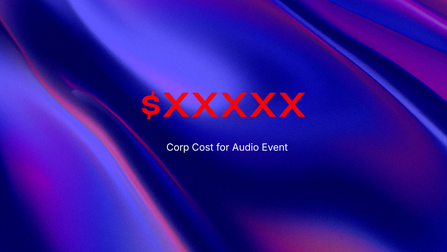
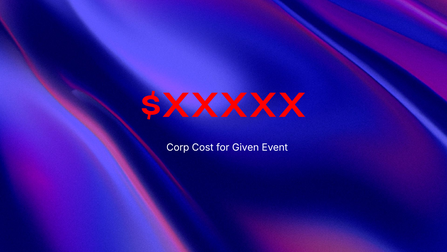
Audio: Audio -> Given
